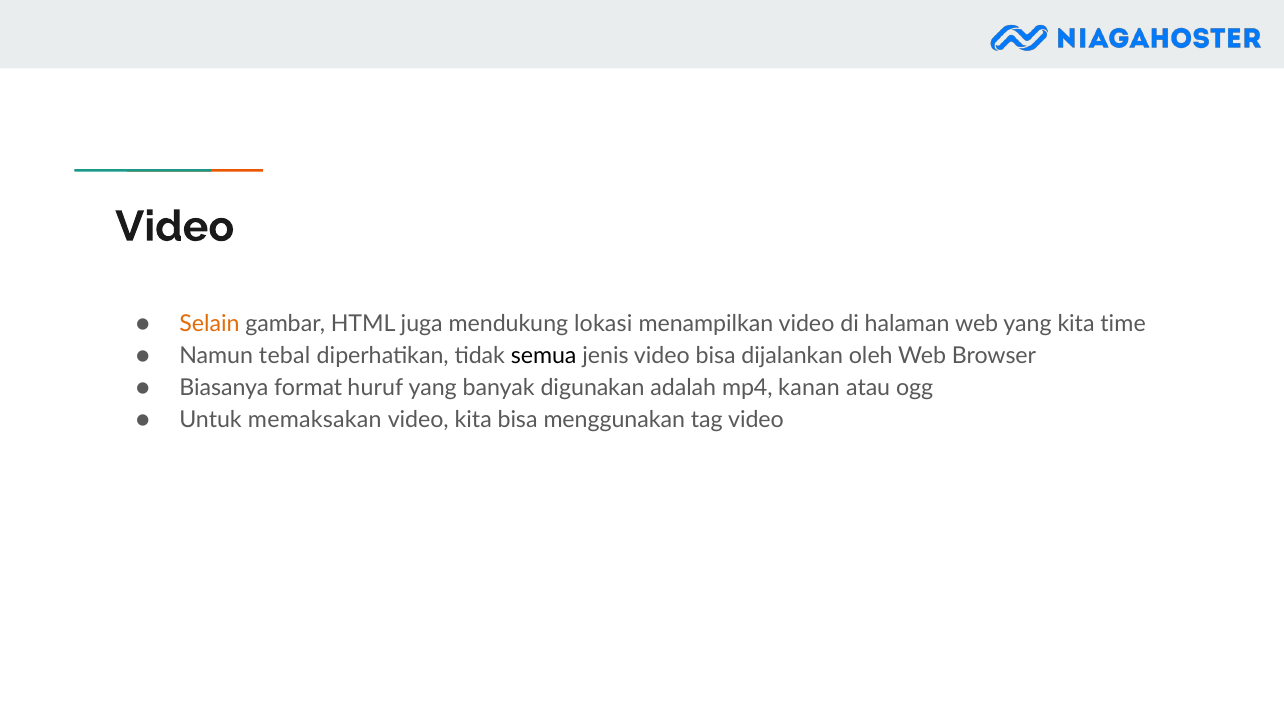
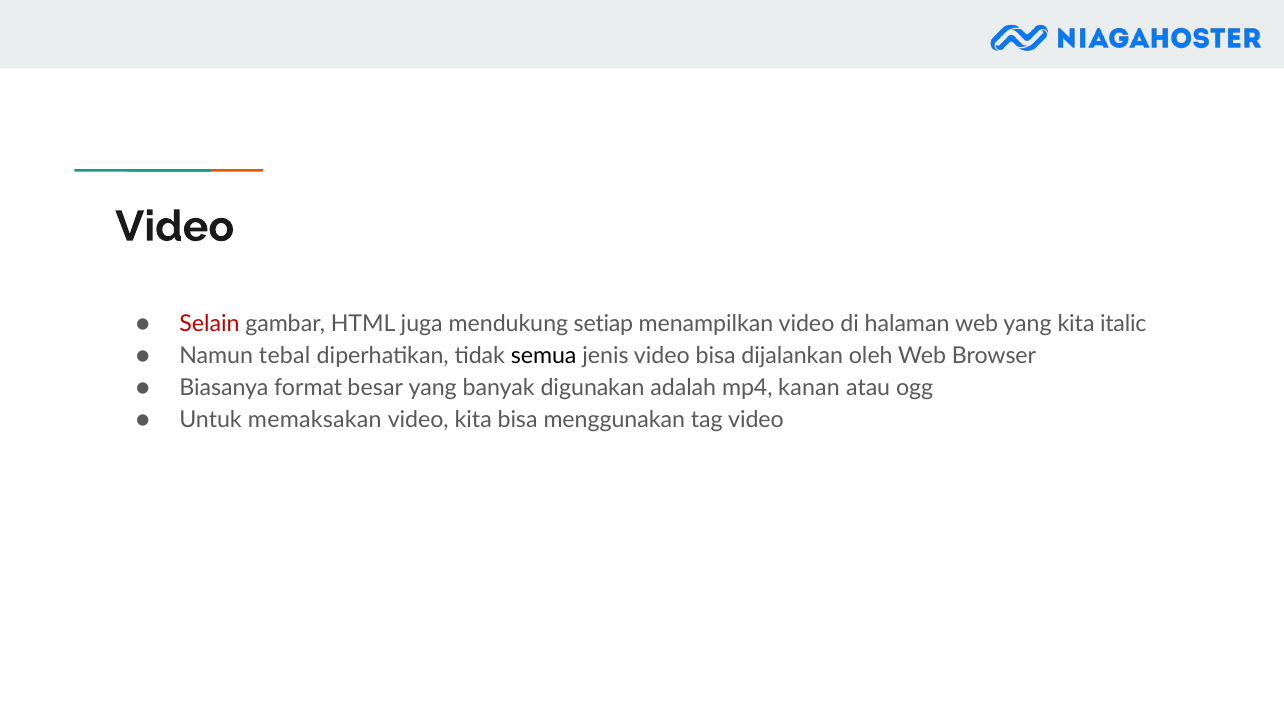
Selain colour: orange -> red
lokasi: lokasi -> setiap
time: time -> italic
huruf: huruf -> besar
